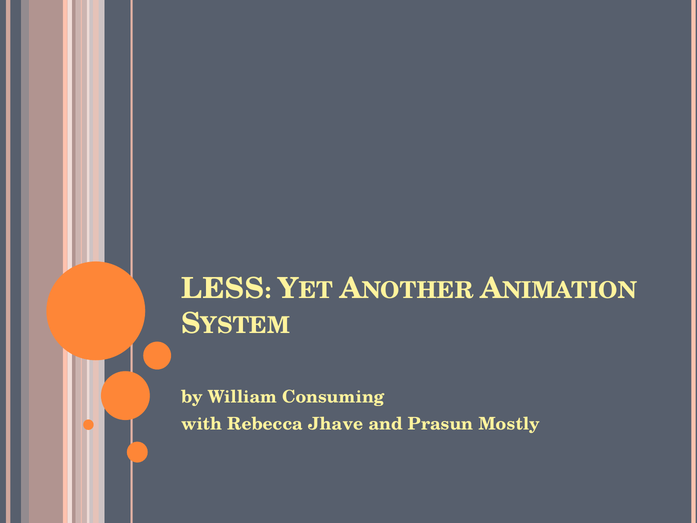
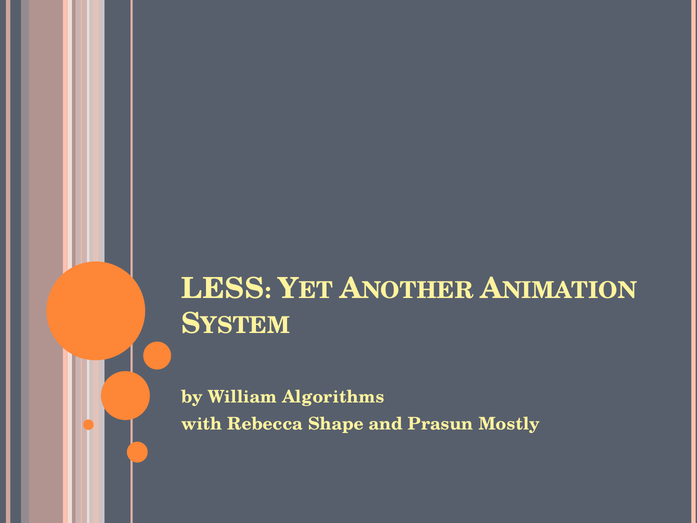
Consuming: Consuming -> Algorithms
Jhave: Jhave -> Shape
